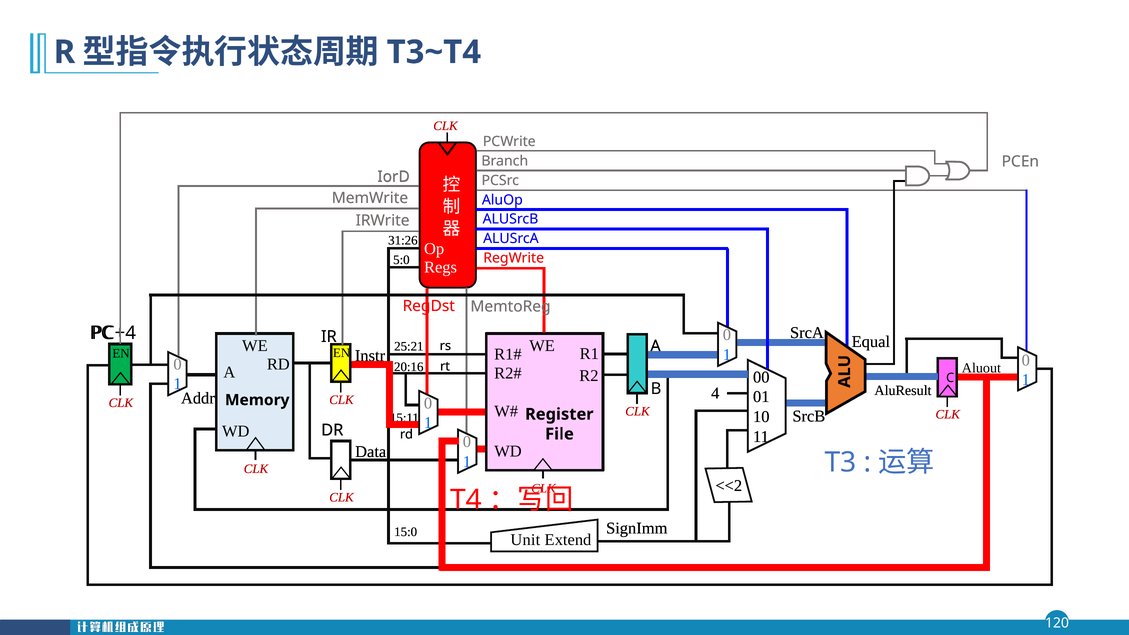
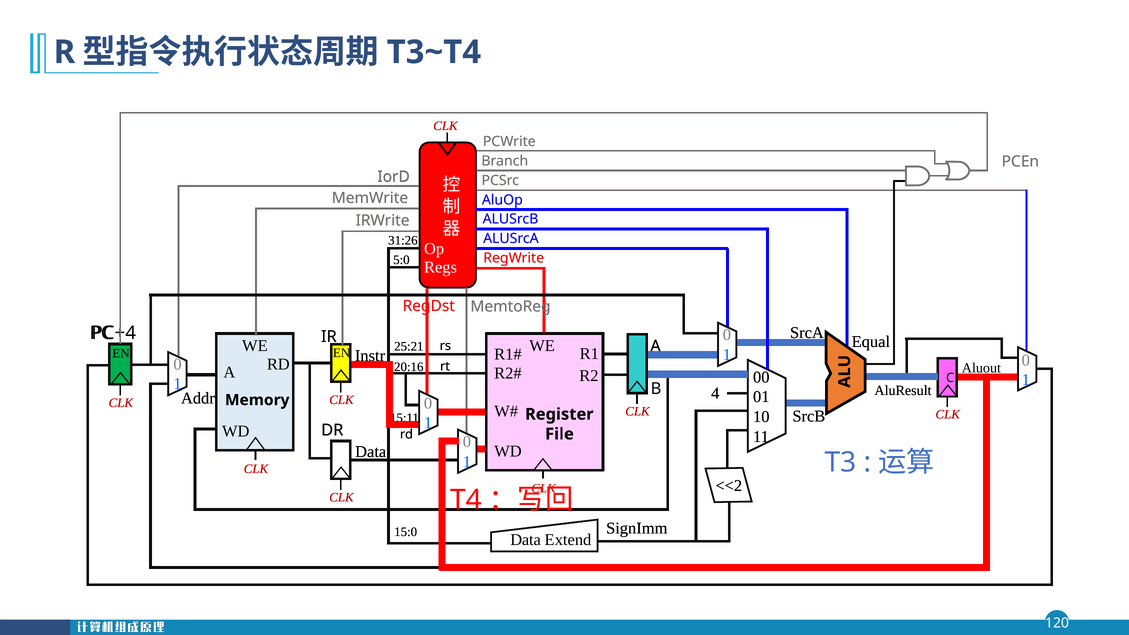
Unit at (525, 540): Unit -> Data
